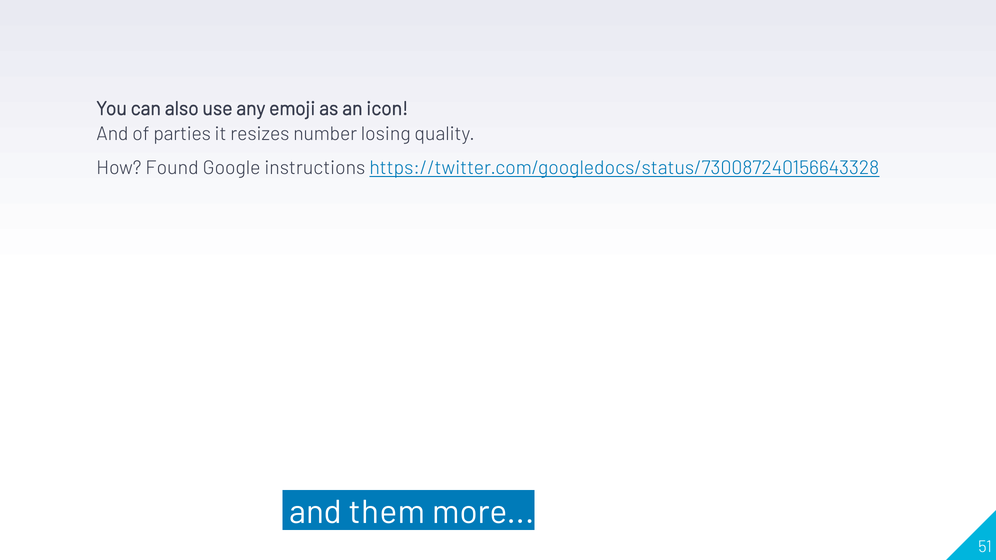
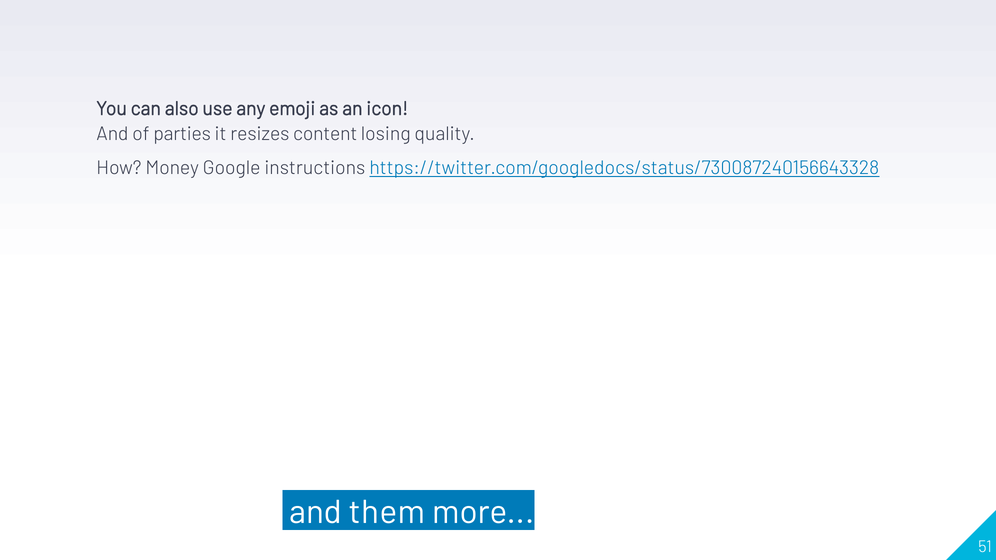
number: number -> content
Found: Found -> Money
